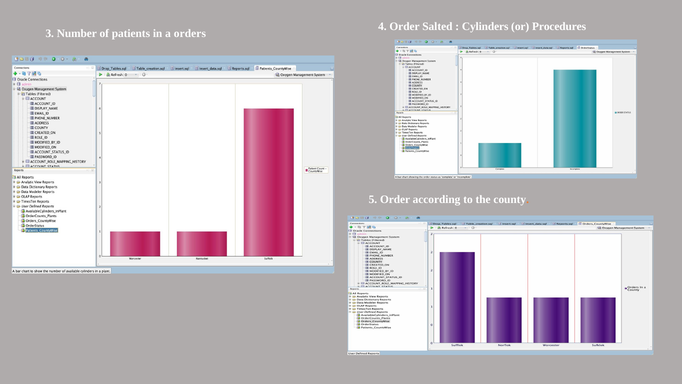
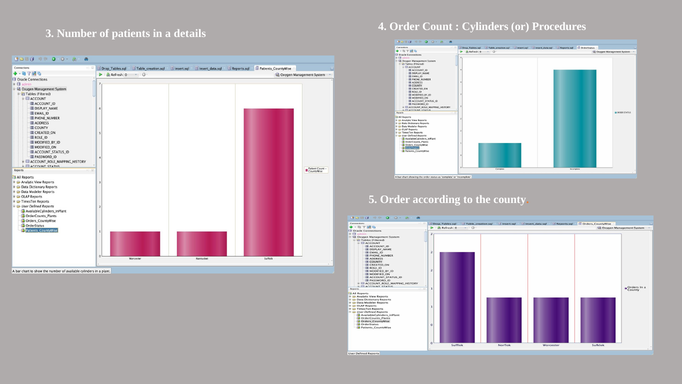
Salted: Salted -> Count
orders: orders -> details
